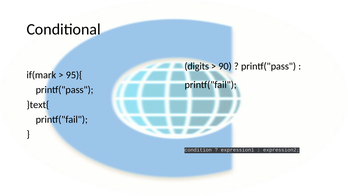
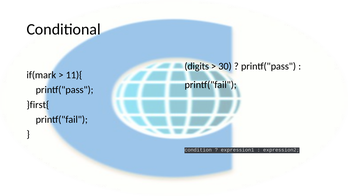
90: 90 -> 30
95){: 95){ -> 11){
}text{: }text{ -> }first{
